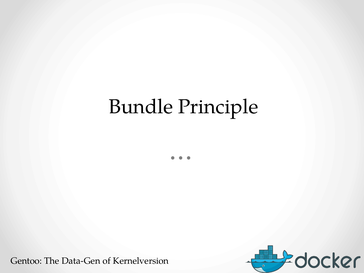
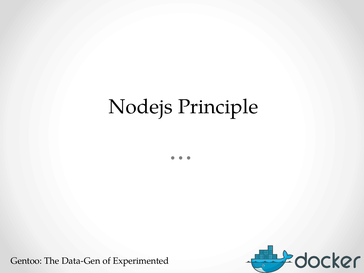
Bundle: Bundle -> Nodejs
Kernelversion: Kernelversion -> Experimented
